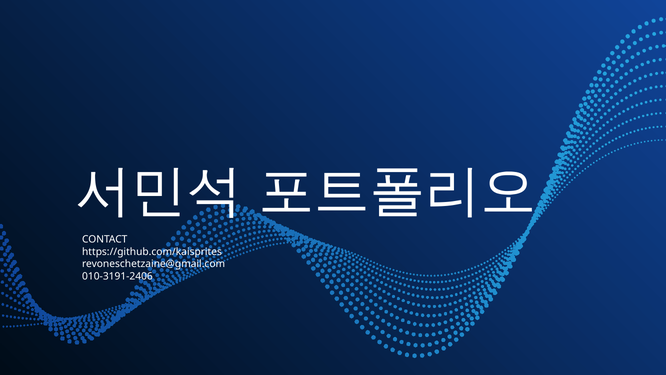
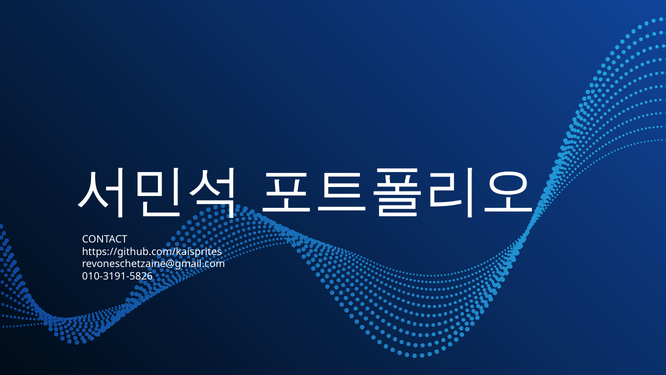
010-3191-2406: 010-3191-2406 -> 010-3191-5826
